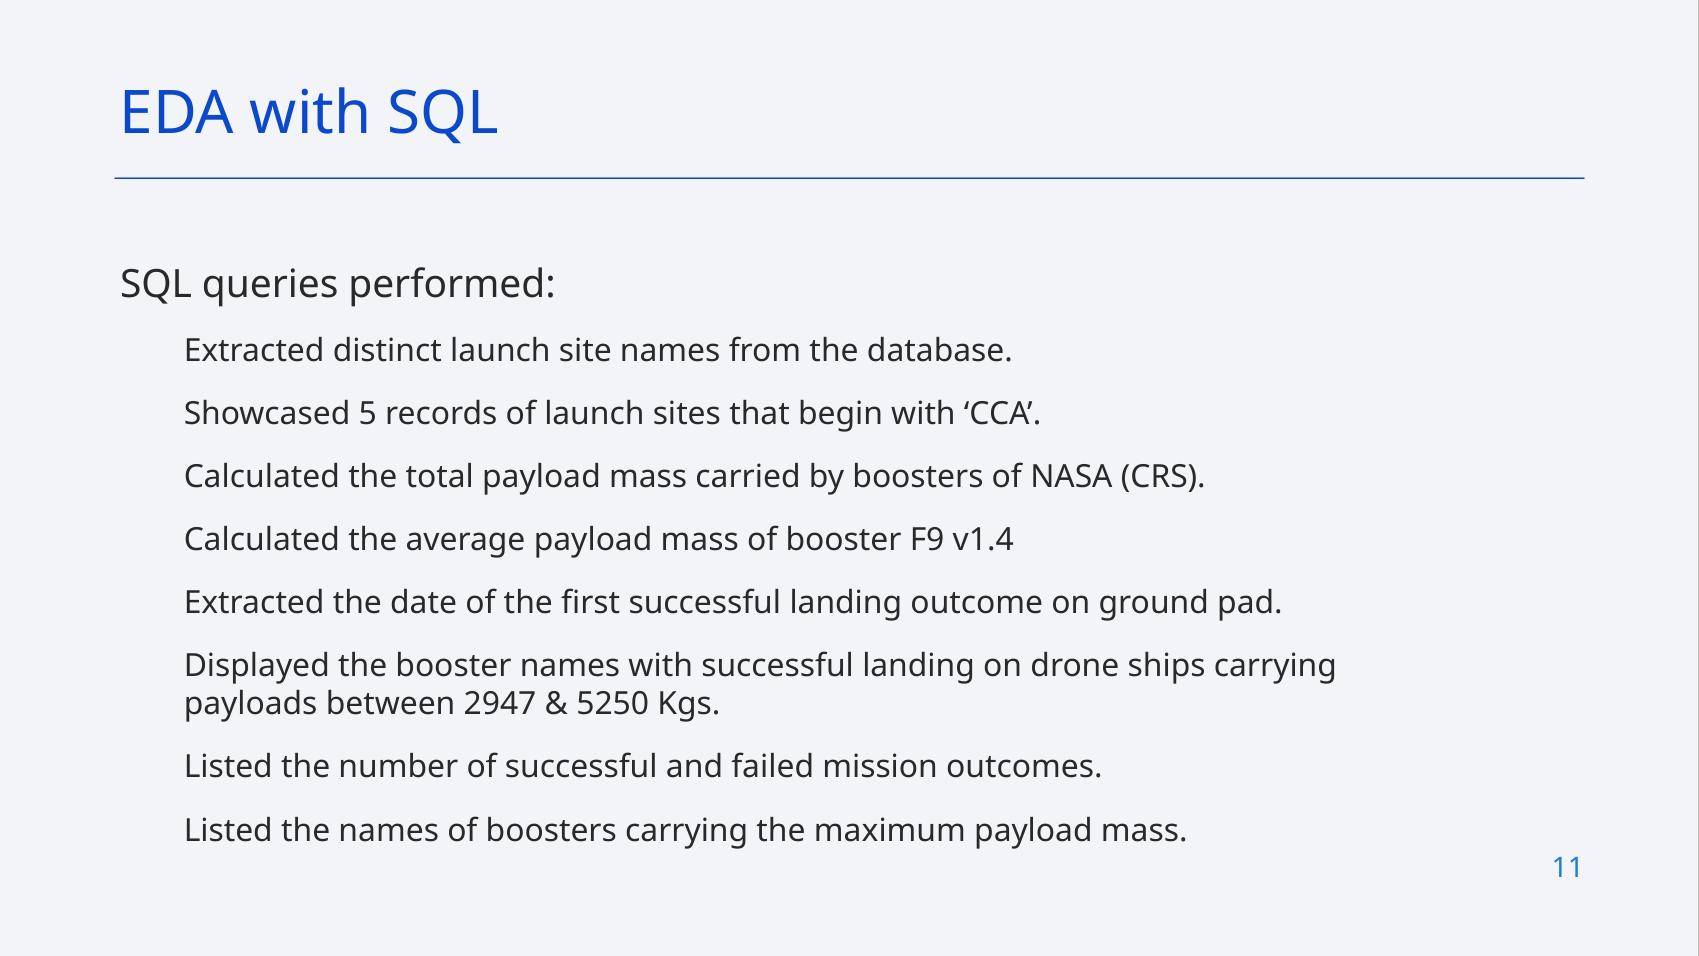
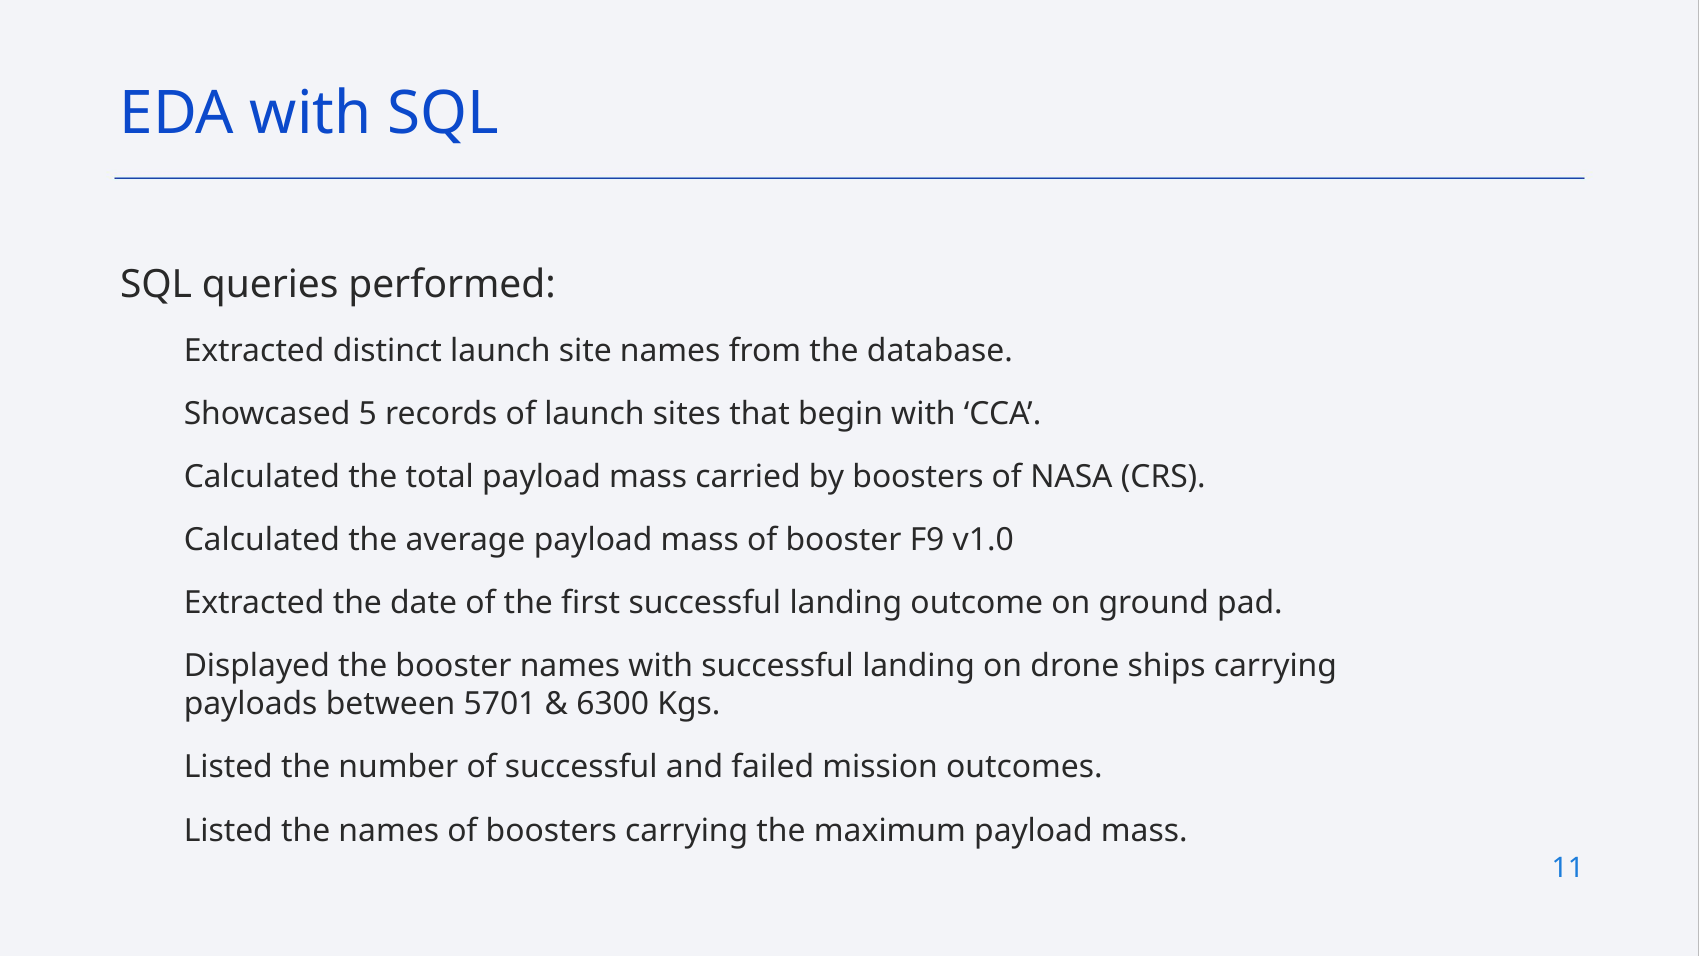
v1.4: v1.4 -> v1.0
2947: 2947 -> 5701
5250: 5250 -> 6300
